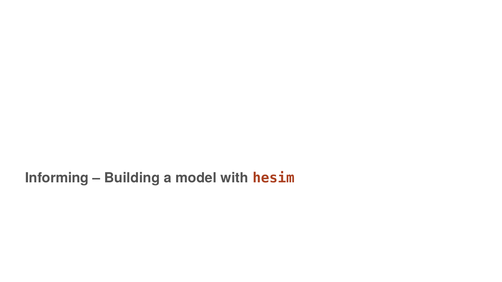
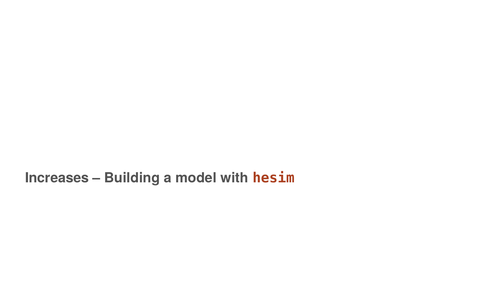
Informing: Informing -> Increases
